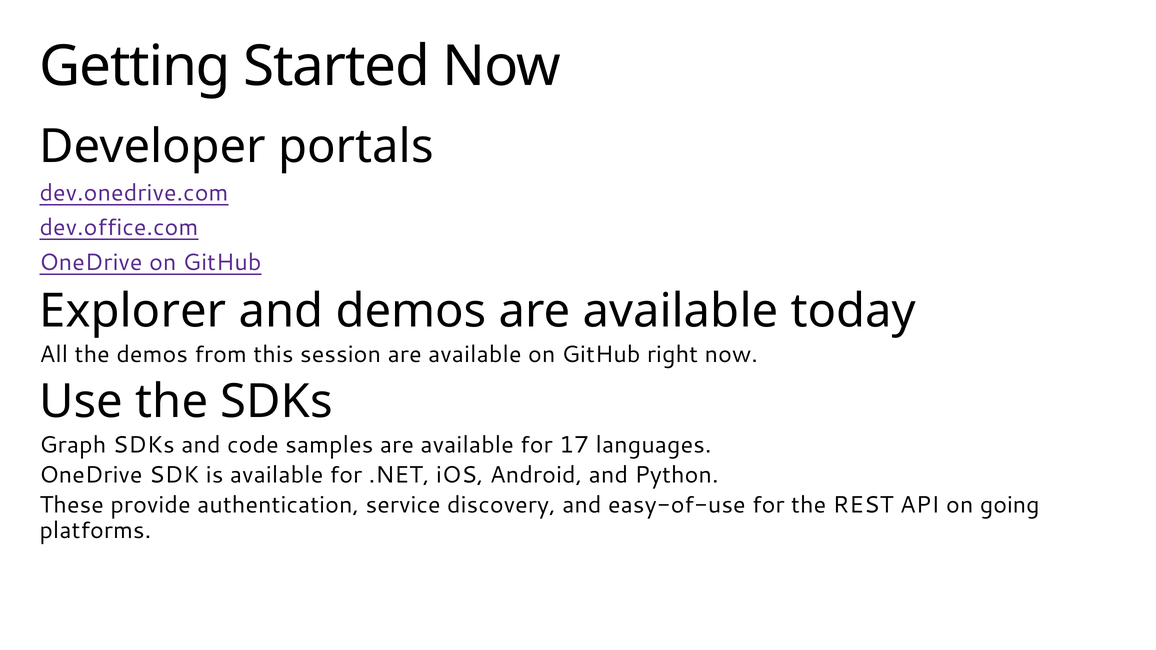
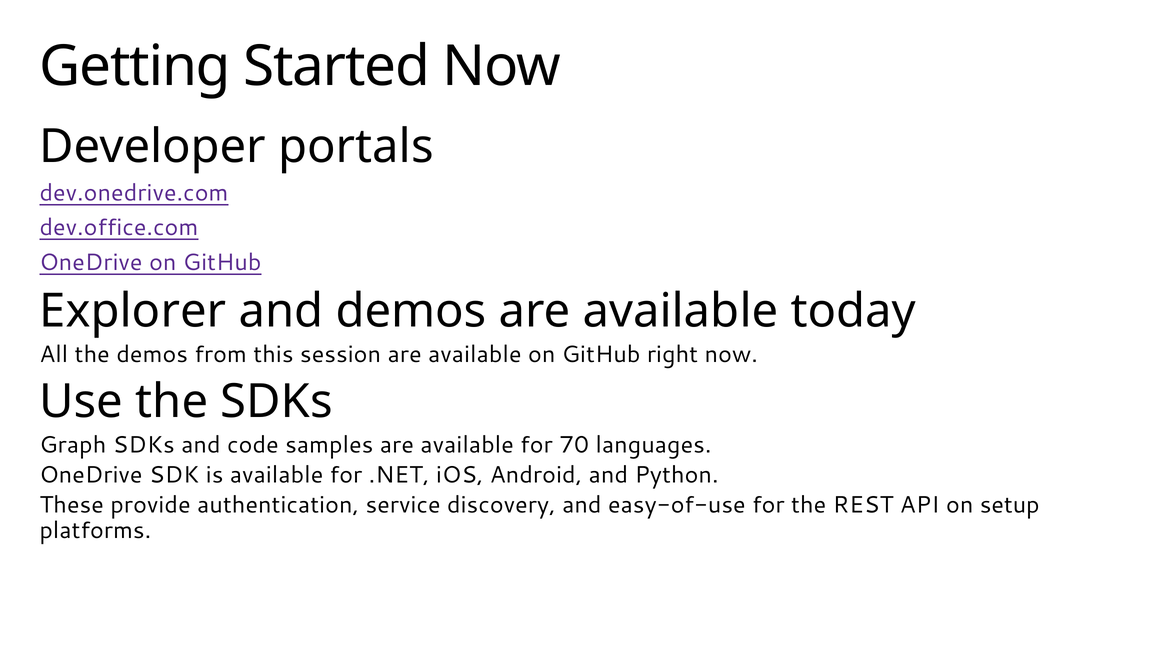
17: 17 -> 70
going: going -> setup
